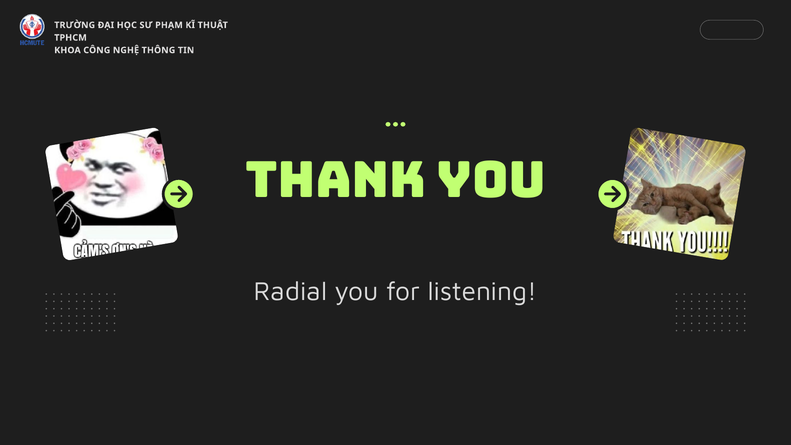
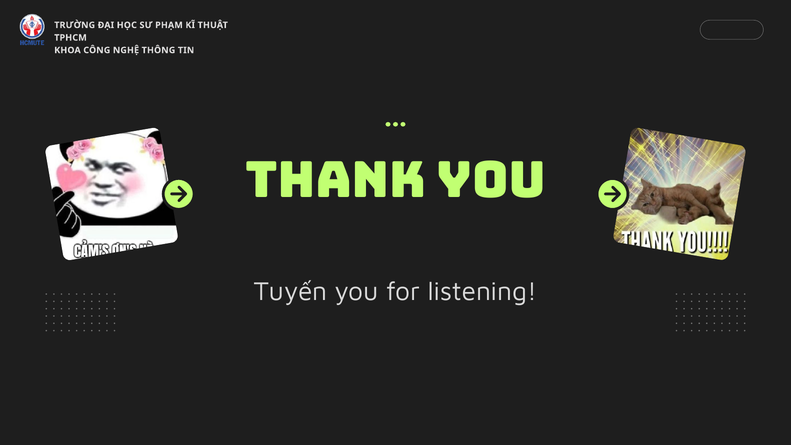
Radial: Radial -> Tuyến
